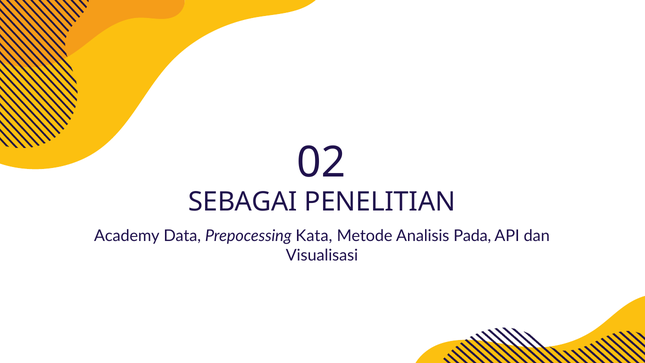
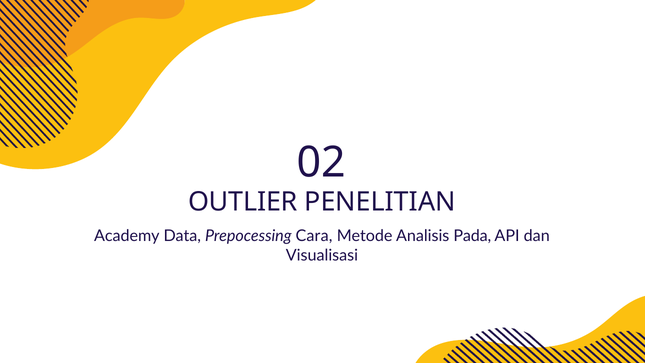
SEBAGAI: SEBAGAI -> OUTLIER
Kata: Kata -> Cara
